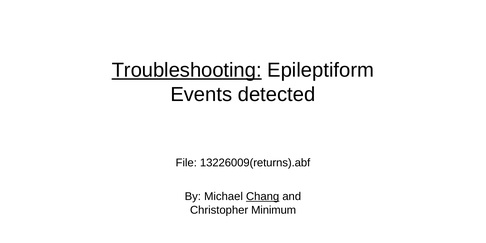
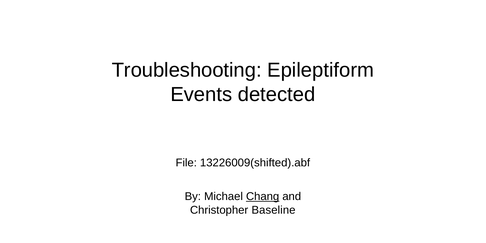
Troubleshooting underline: present -> none
13226009(returns).abf: 13226009(returns).abf -> 13226009(shifted).abf
Minimum: Minimum -> Baseline
